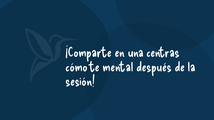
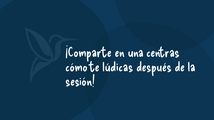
mental: mental -> lúdicas
